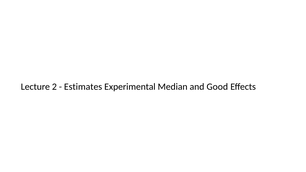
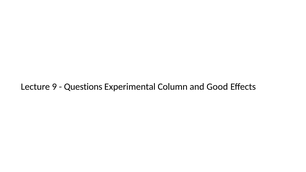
2: 2 -> 9
Estimates: Estimates -> Questions
Median: Median -> Column
